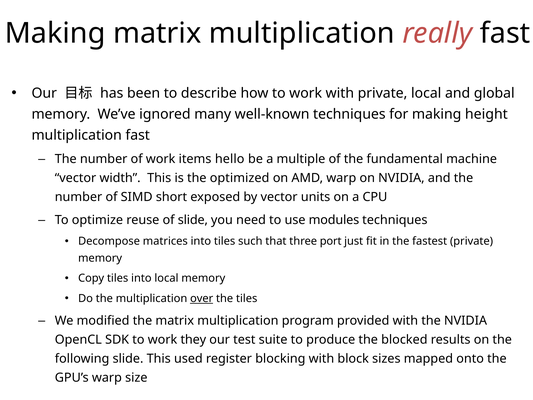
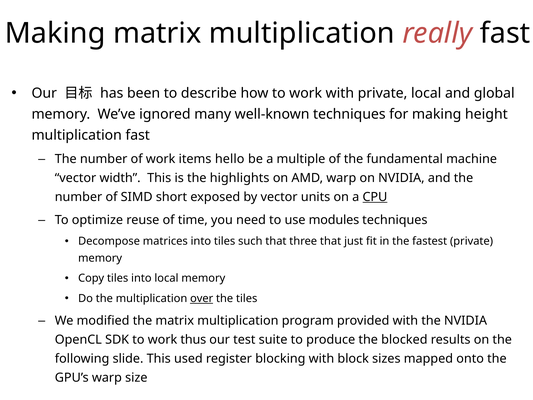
optimized: optimized -> highlights
CPU underline: none -> present
of slide: slide -> time
three port: port -> that
they: they -> thus
